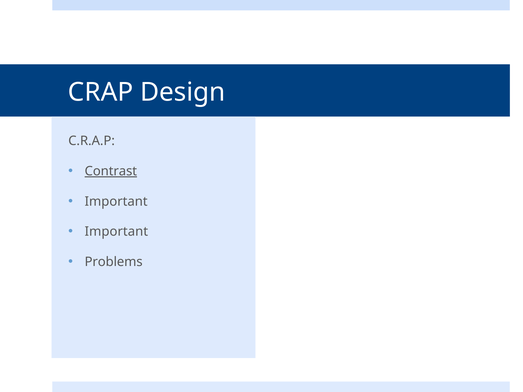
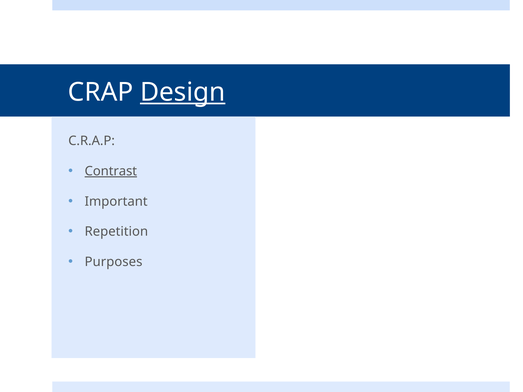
Design underline: none -> present
Important at (116, 232): Important -> Repetition
Problems: Problems -> Purposes
